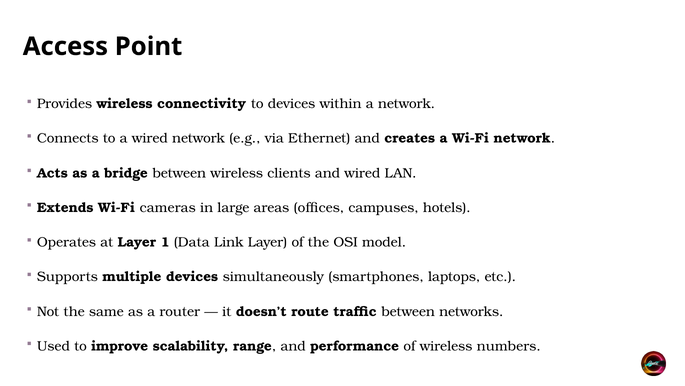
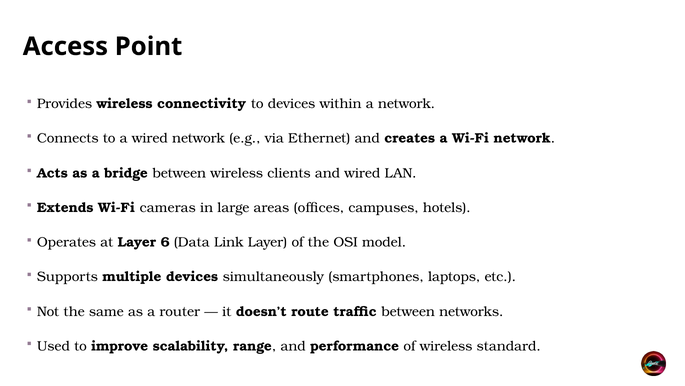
1: 1 -> 6
numbers: numbers -> standard
